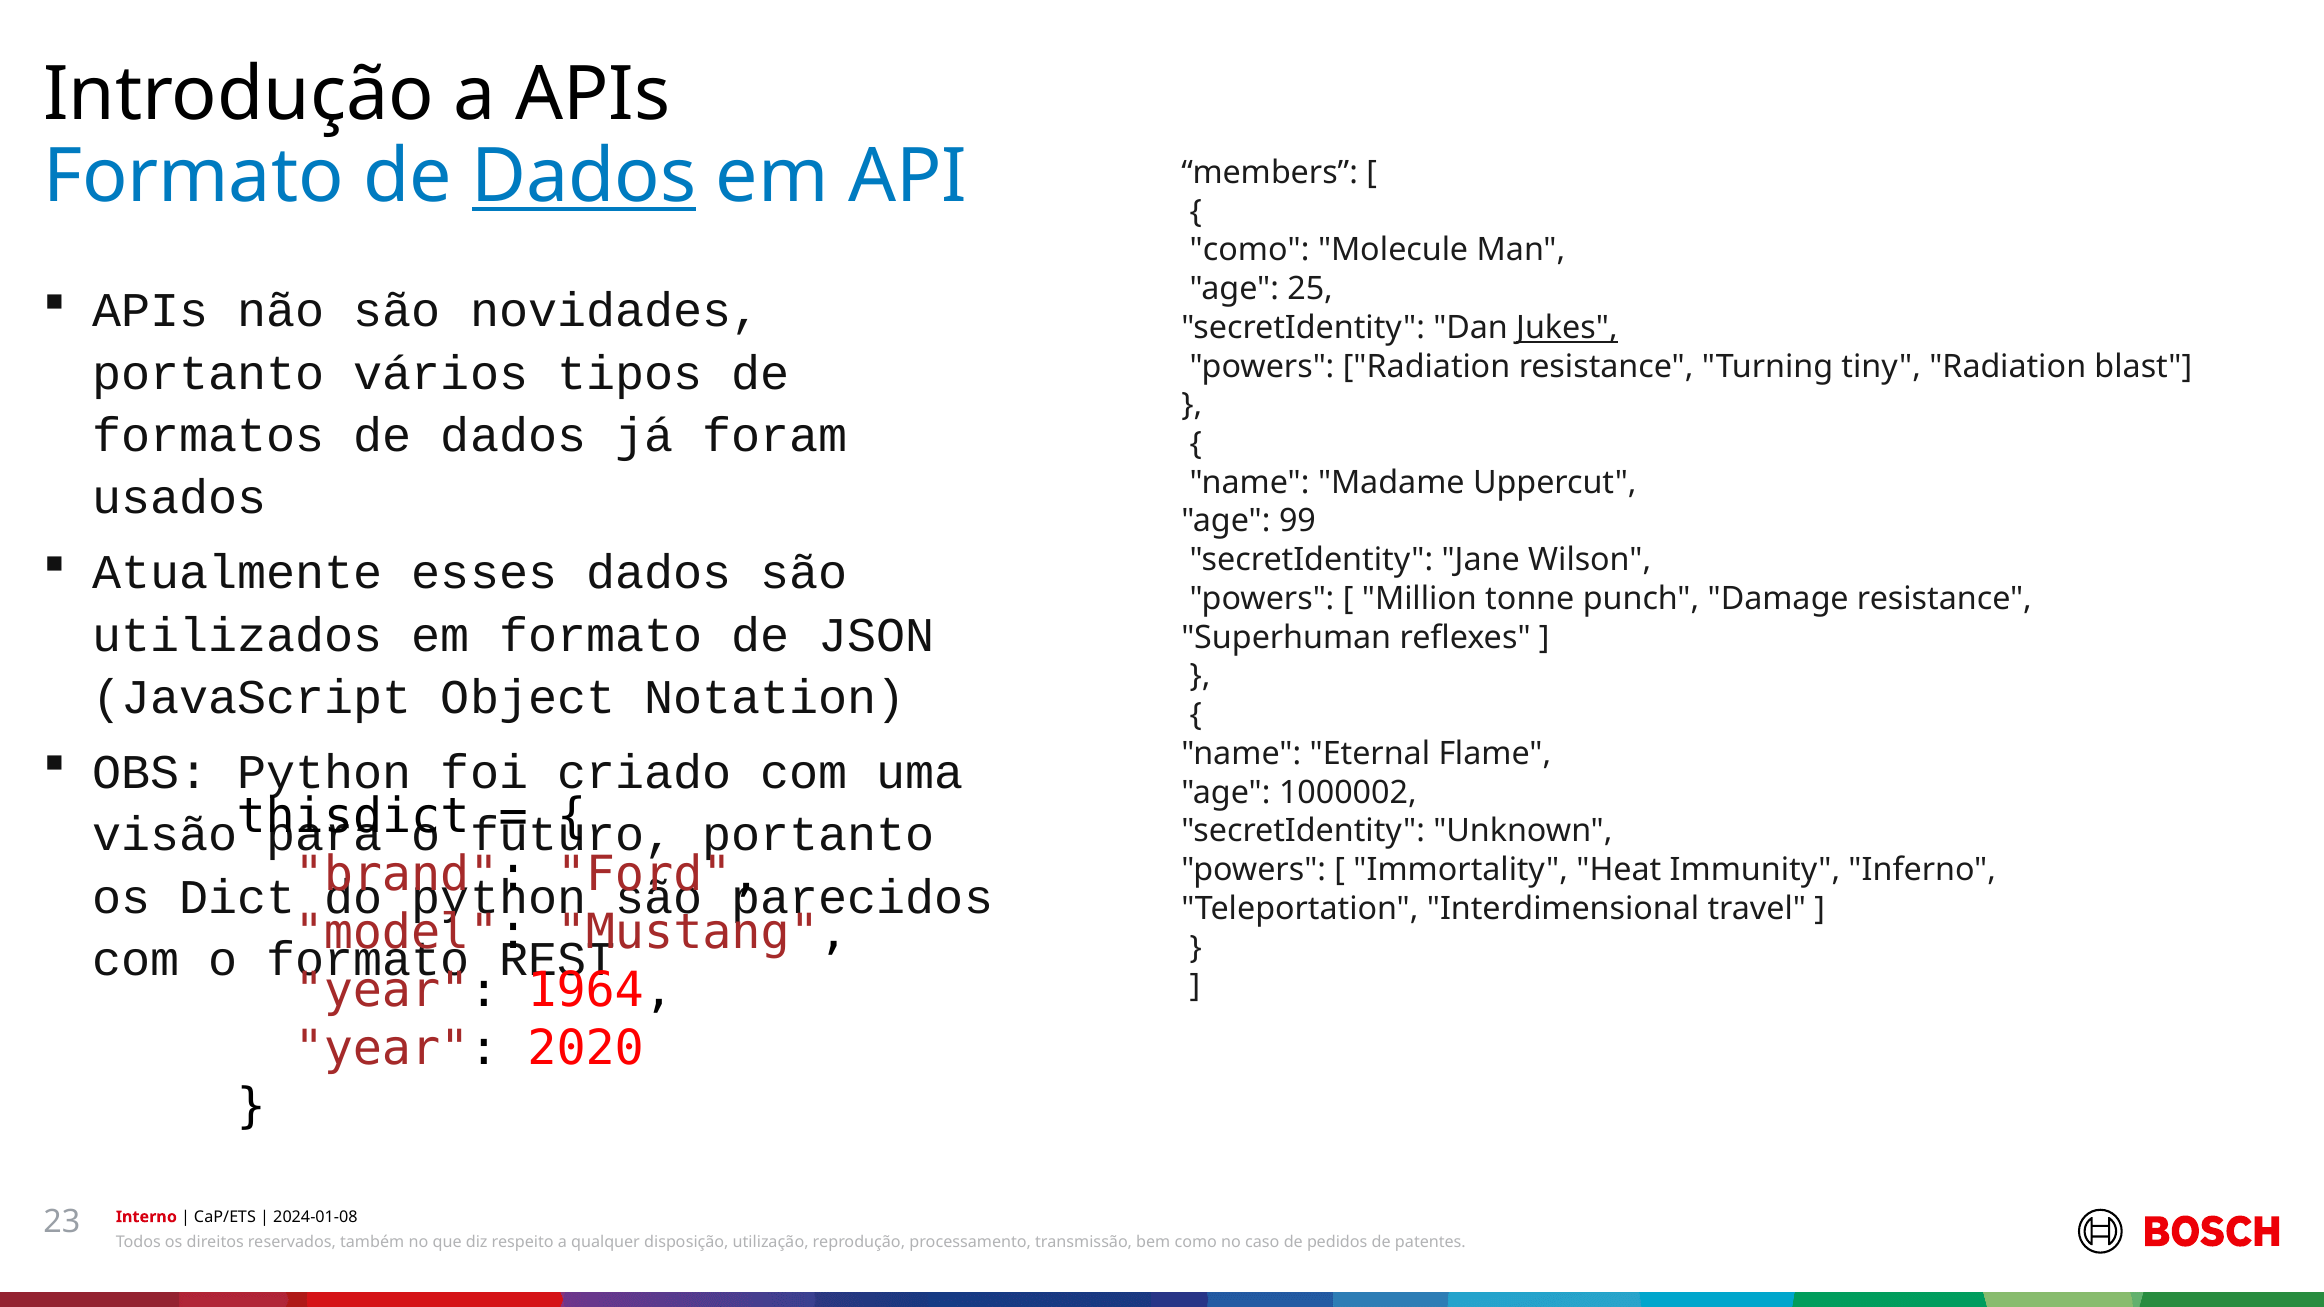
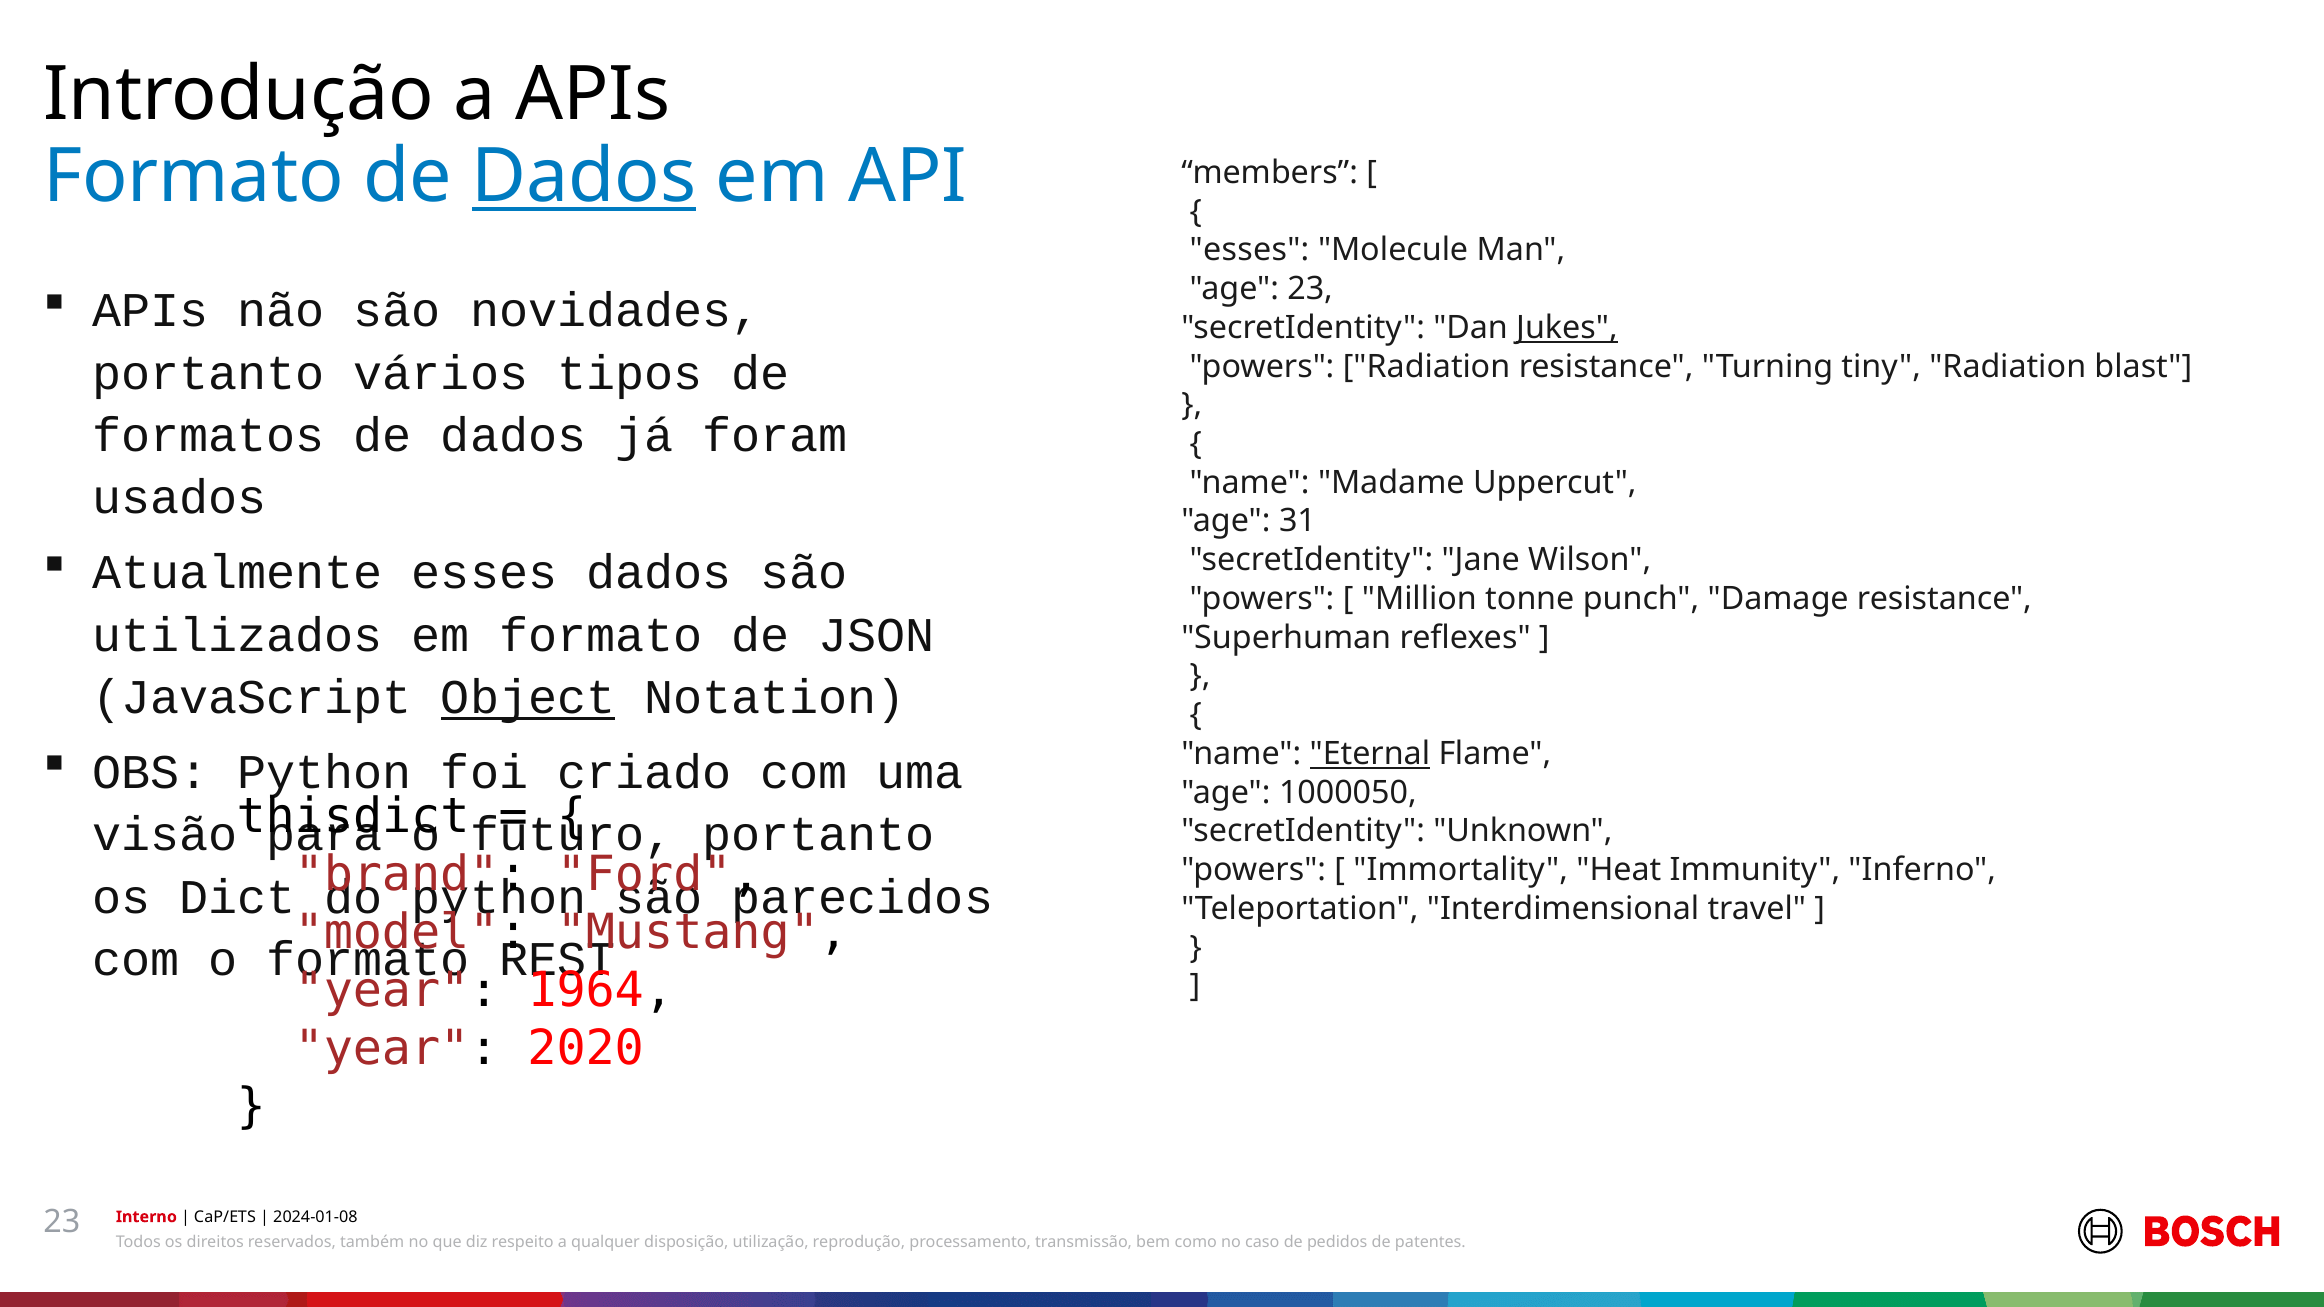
como at (1250, 250): como -> esses
age 25: 25 -> 23
99: 99 -> 31
Object underline: none -> present
Eternal underline: none -> present
1000002: 1000002 -> 1000050
